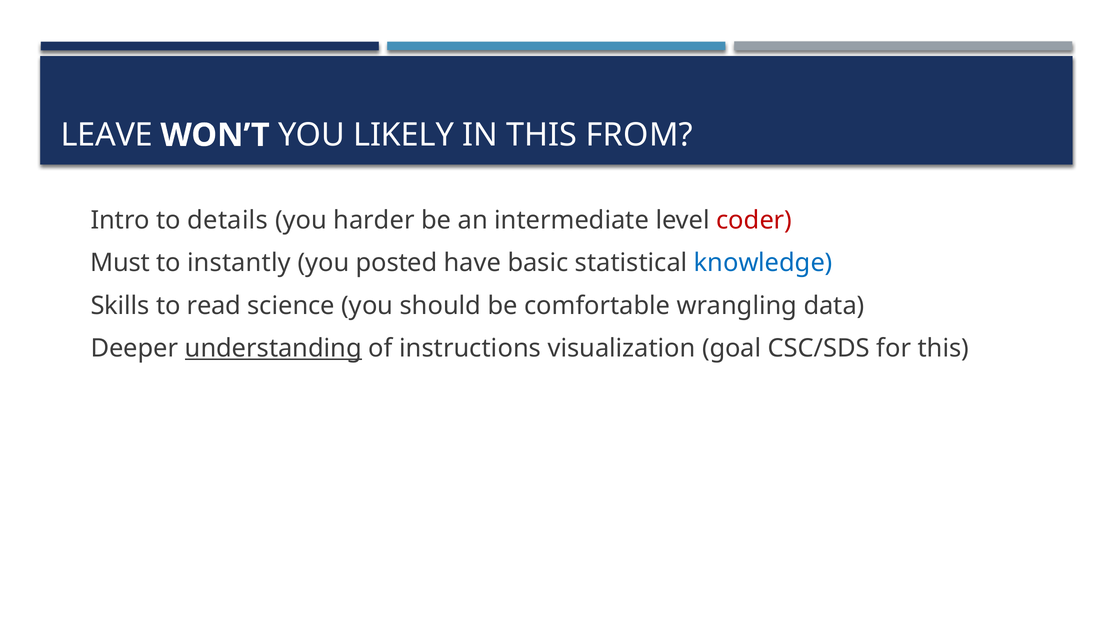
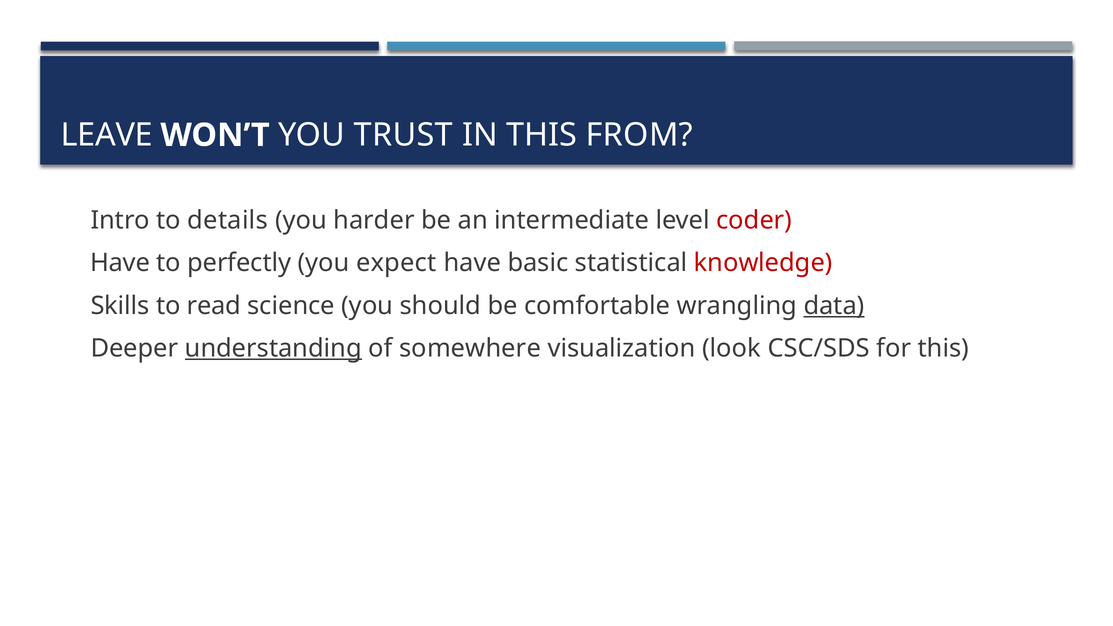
LIKELY: LIKELY -> TRUST
Must at (120, 263): Must -> Have
instantly: instantly -> perfectly
posted: posted -> expect
knowledge colour: blue -> red
data underline: none -> present
instructions: instructions -> somewhere
goal: goal -> look
